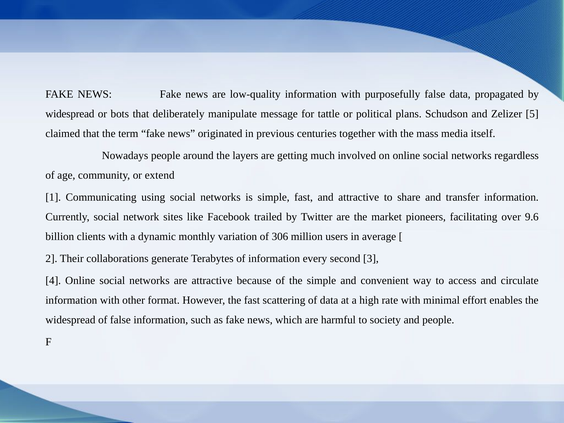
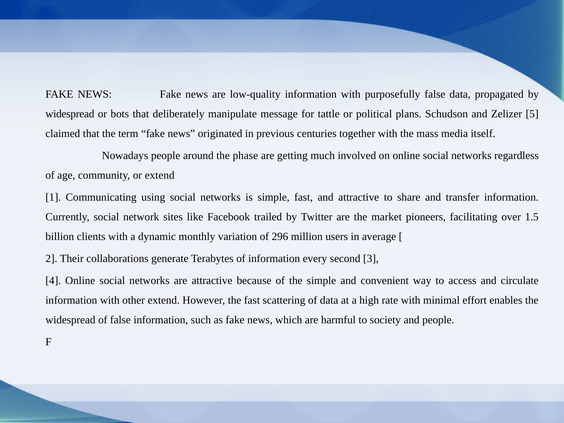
layers: layers -> phase
9.6: 9.6 -> 1.5
306: 306 -> 296
other format: format -> extend
